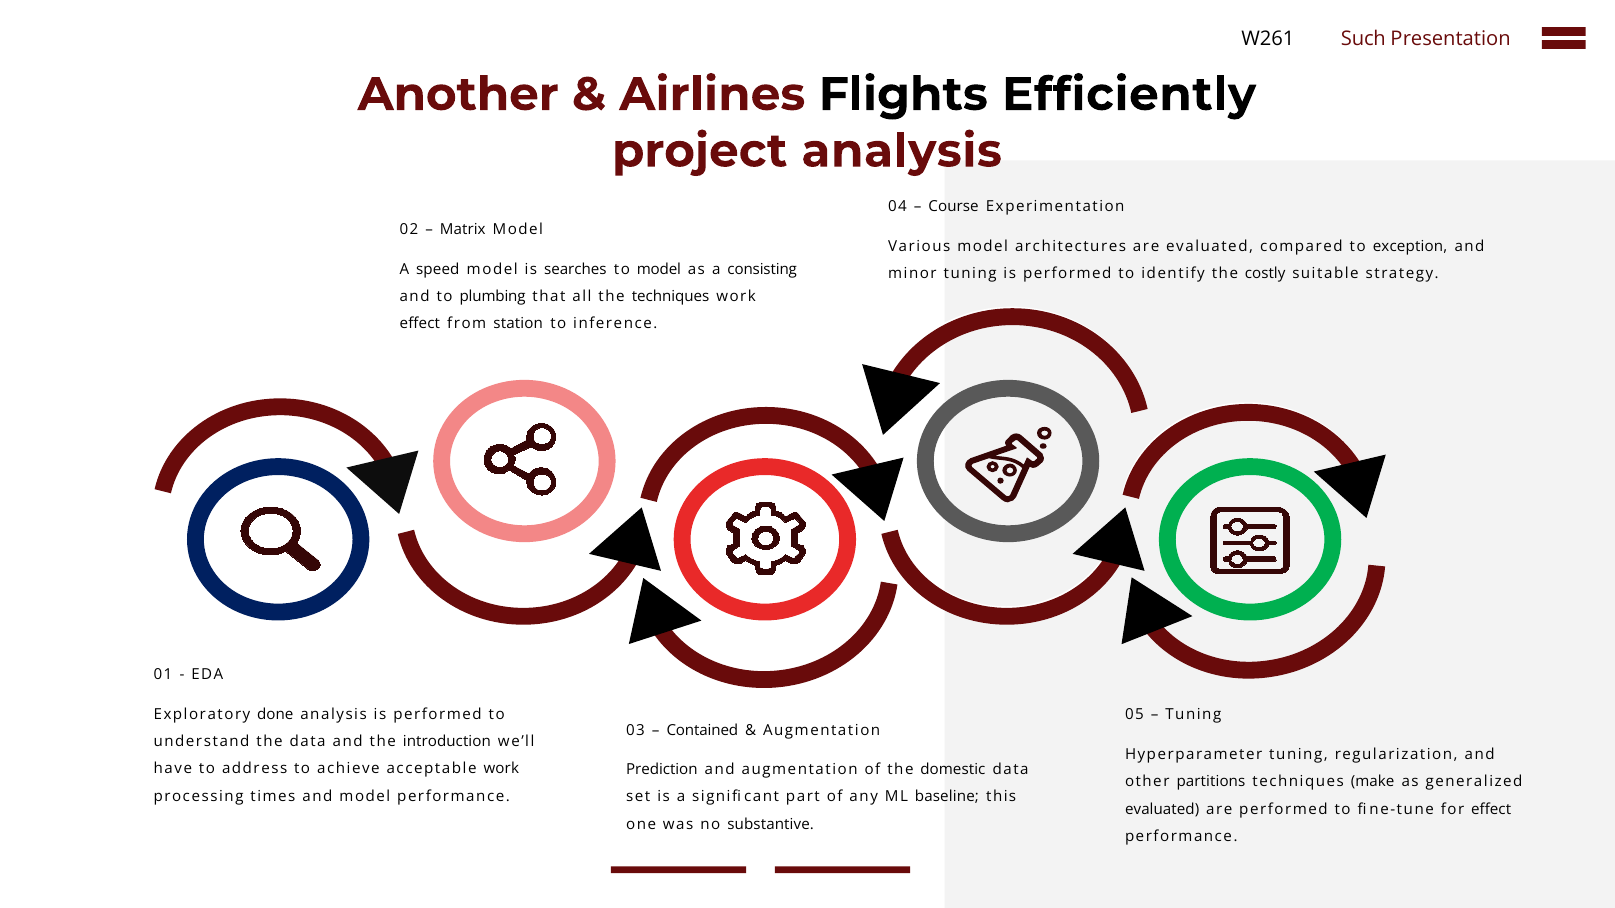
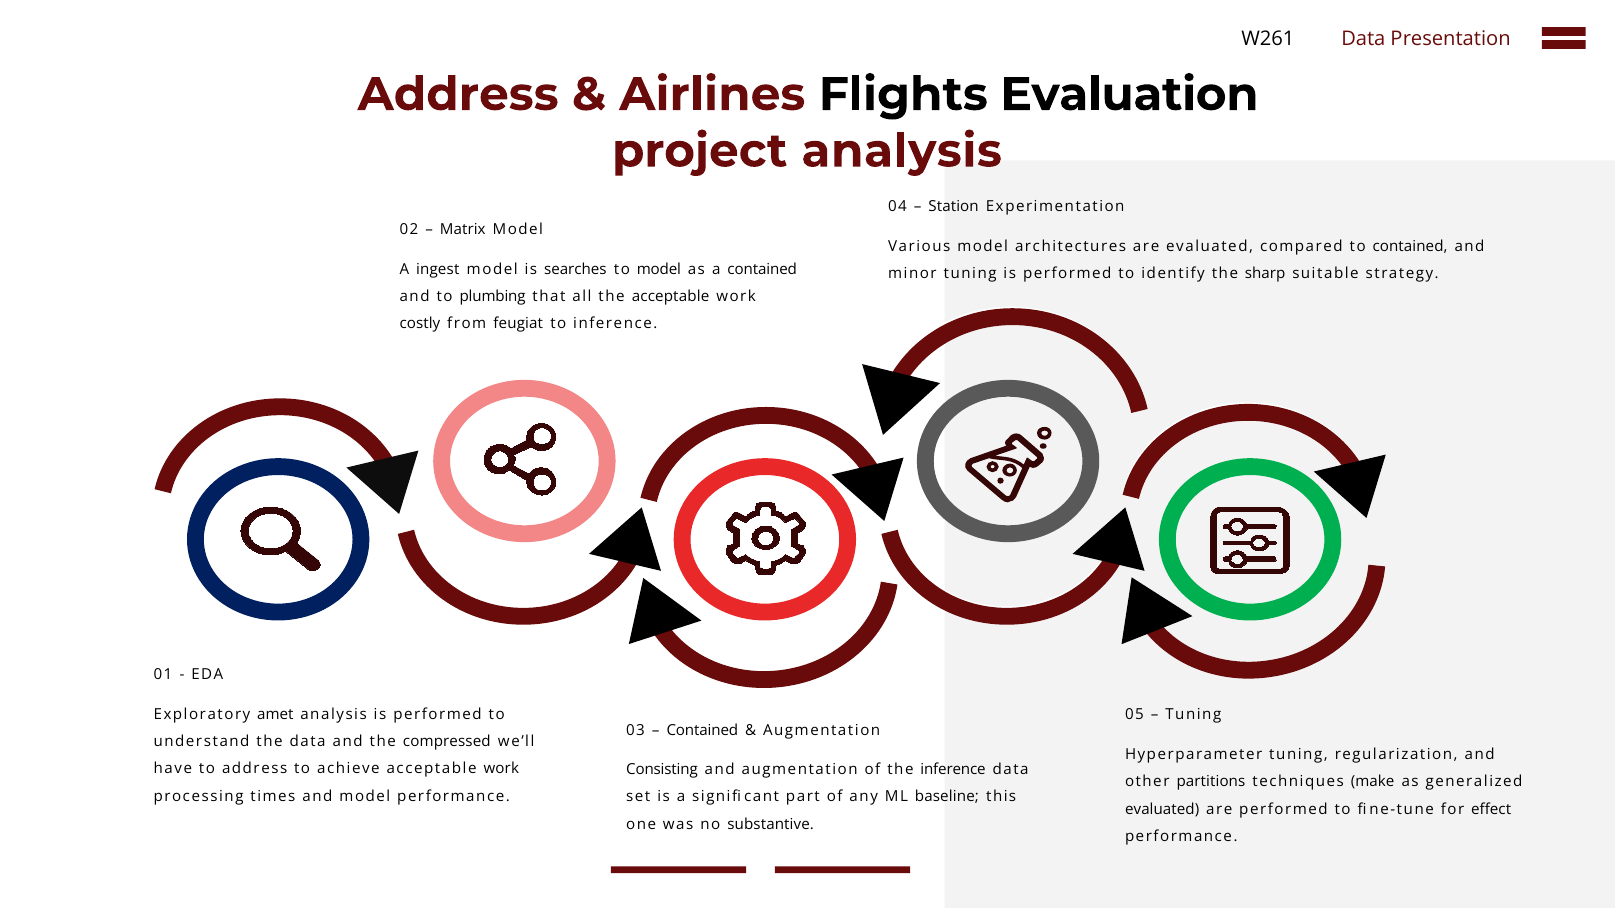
W261 Such: Such -> Data
Another at (458, 95): Another -> Address
Efficiently: Efficiently -> Evaluation
Course: Course -> Station
to exception: exception -> contained
speed: speed -> ingest
a consisting: consisting -> contained
costly: costly -> sharp
the techniques: techniques -> acceptable
effect at (420, 324): effect -> costly
station: station -> feugiat
done: done -> amet
introduction: introduction -> compressed
Prediction: Prediction -> Consisting
the domestic: domestic -> inference
